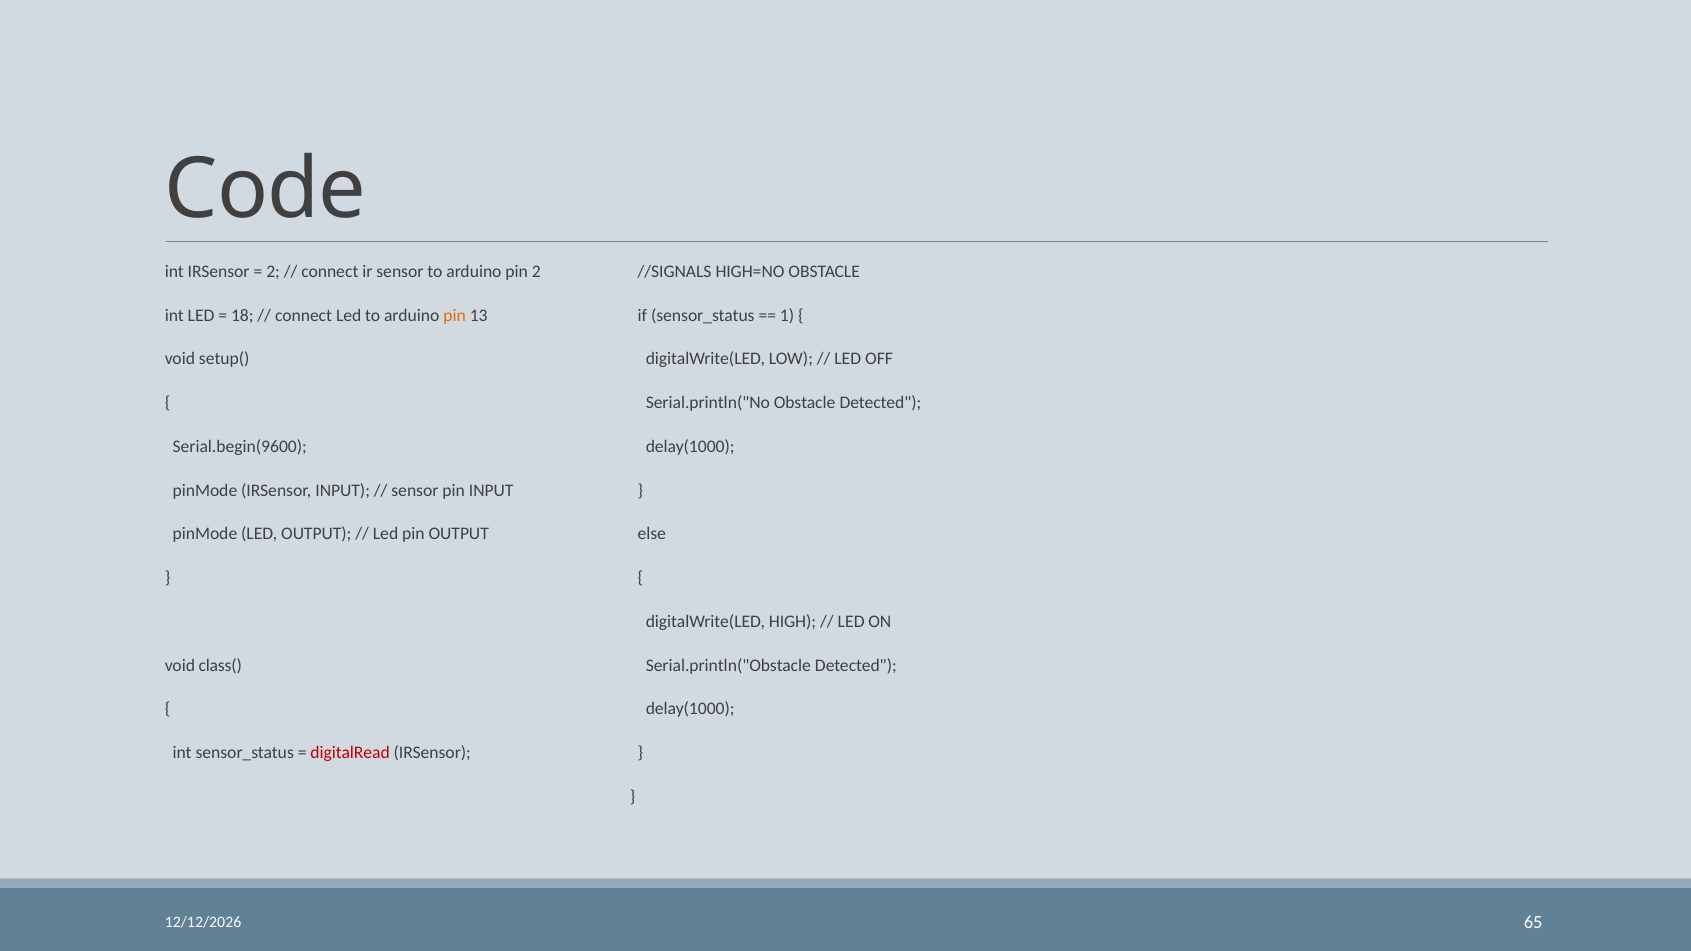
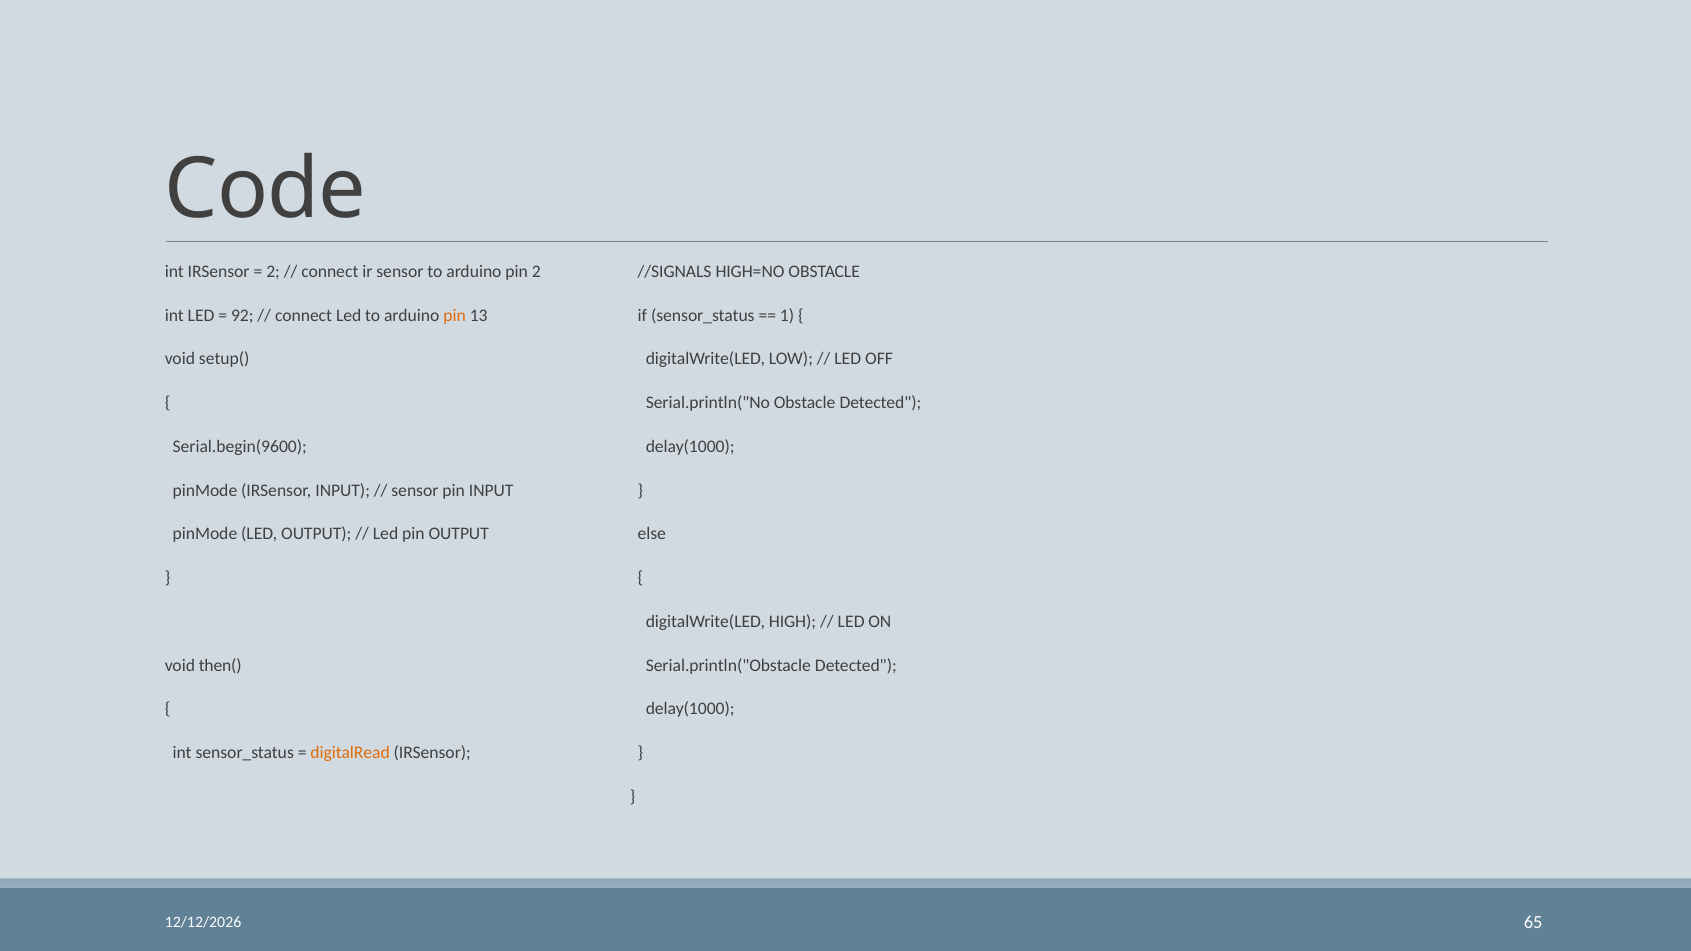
18: 18 -> 92
class(: class( -> then(
digitalRead colour: red -> orange
